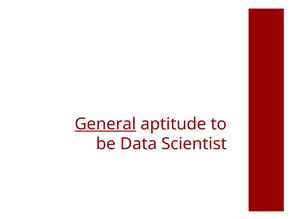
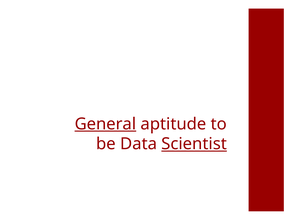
Scientist underline: none -> present
